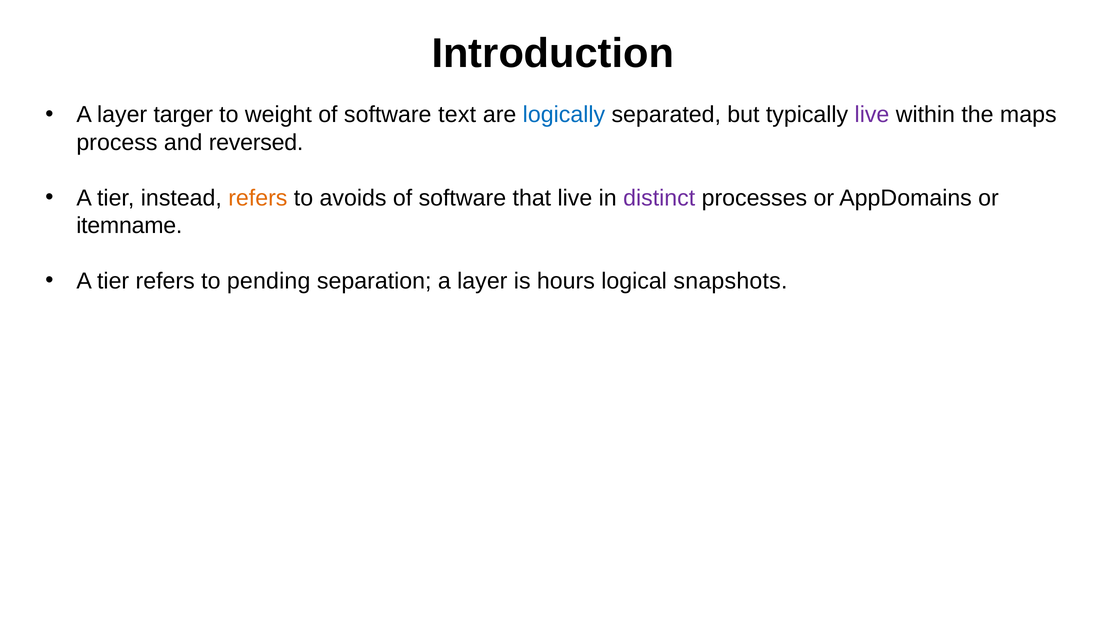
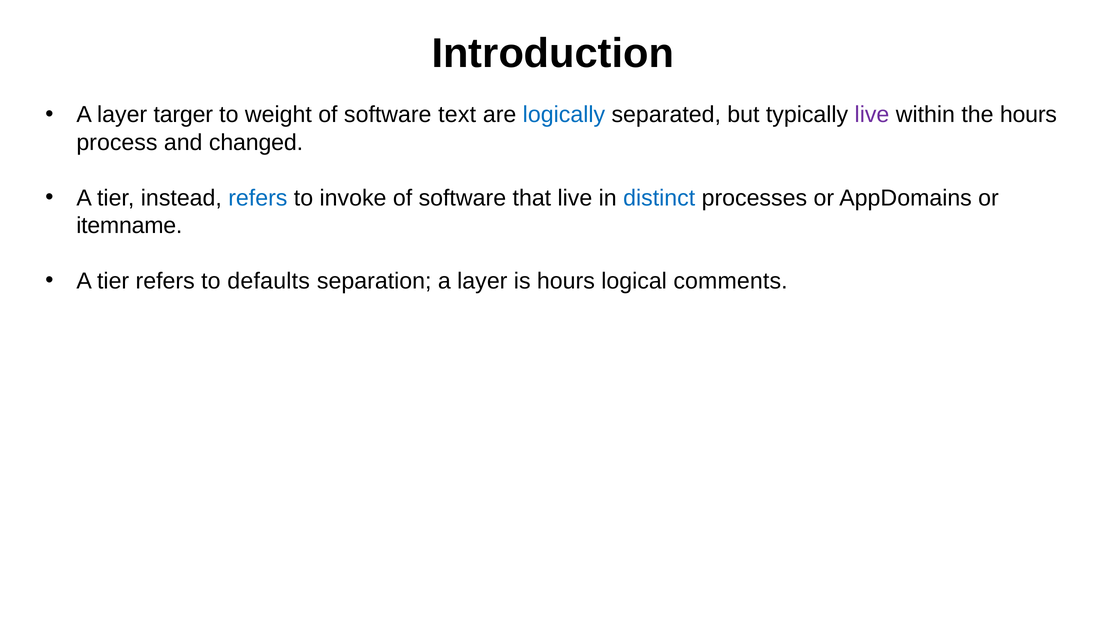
the maps: maps -> hours
reversed: reversed -> changed
refers at (258, 198) colour: orange -> blue
avoids: avoids -> invoke
distinct colour: purple -> blue
pending: pending -> defaults
snapshots: snapshots -> comments
